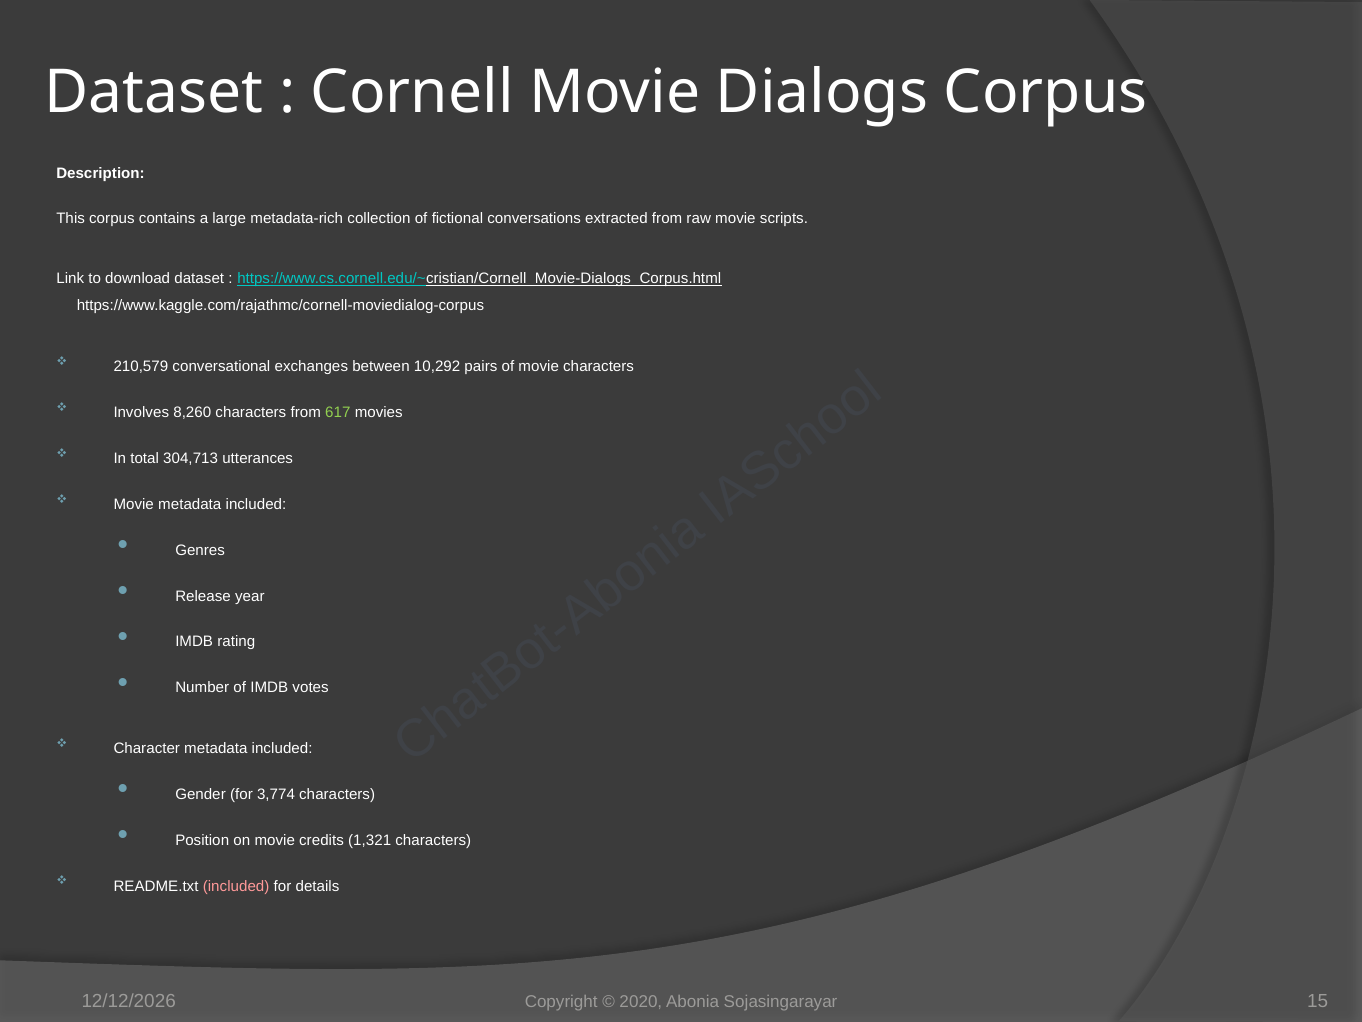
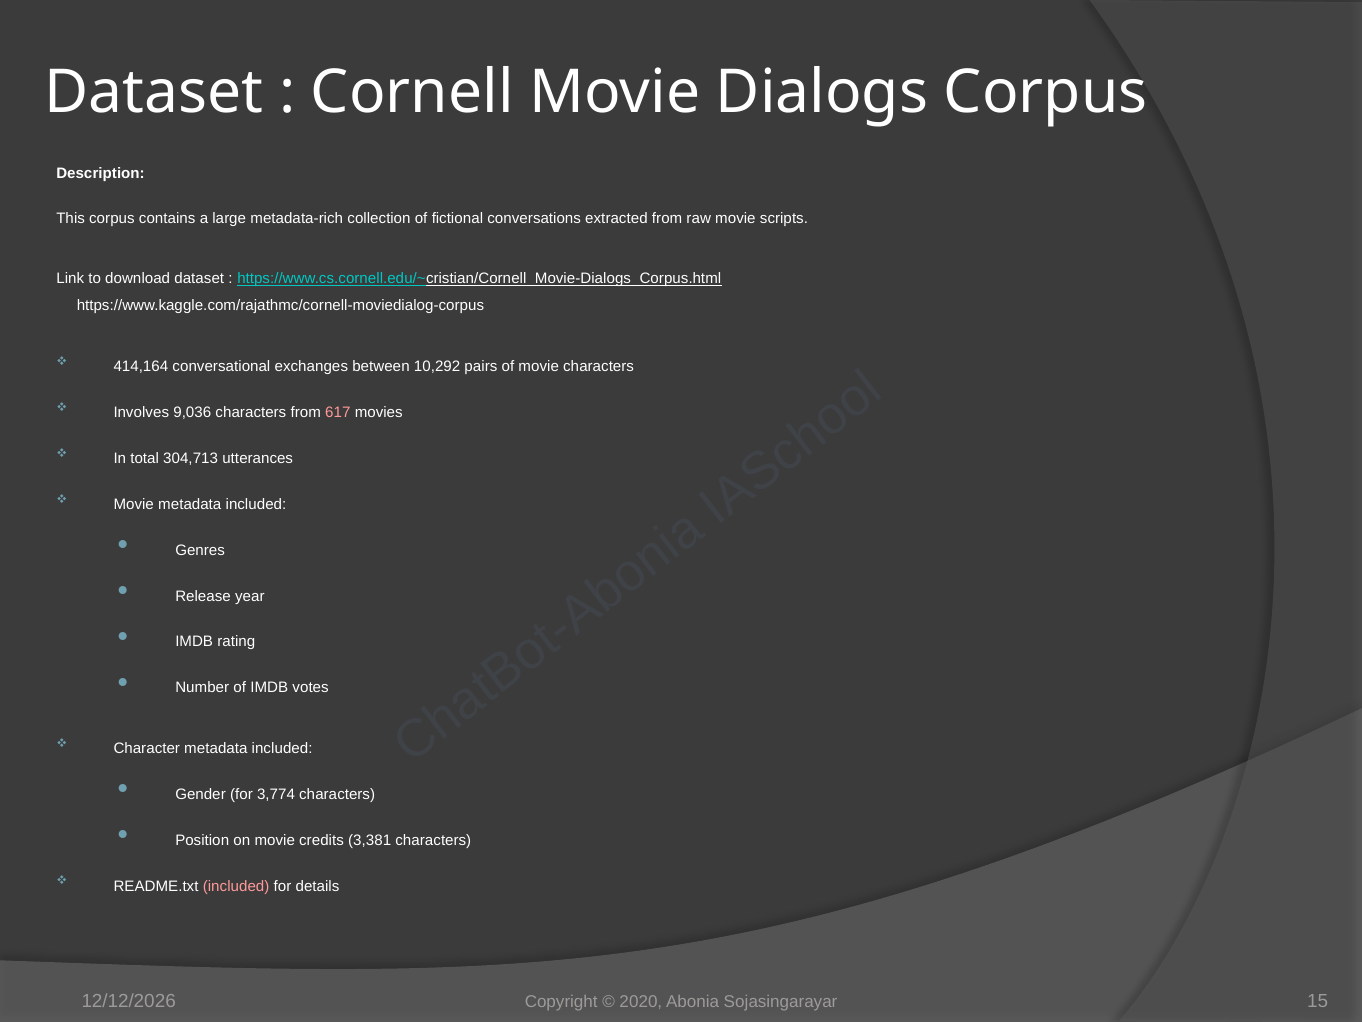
210,579: 210,579 -> 414,164
8,260: 8,260 -> 9,036
617 colour: light green -> pink
1,321: 1,321 -> 3,381
